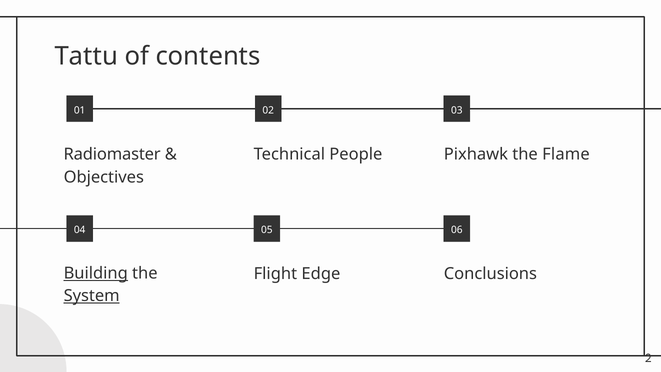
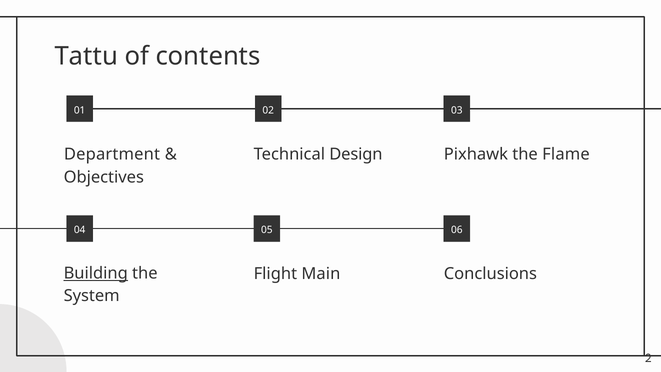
Radiomaster: Radiomaster -> Department
People: People -> Design
Edge: Edge -> Main
System underline: present -> none
